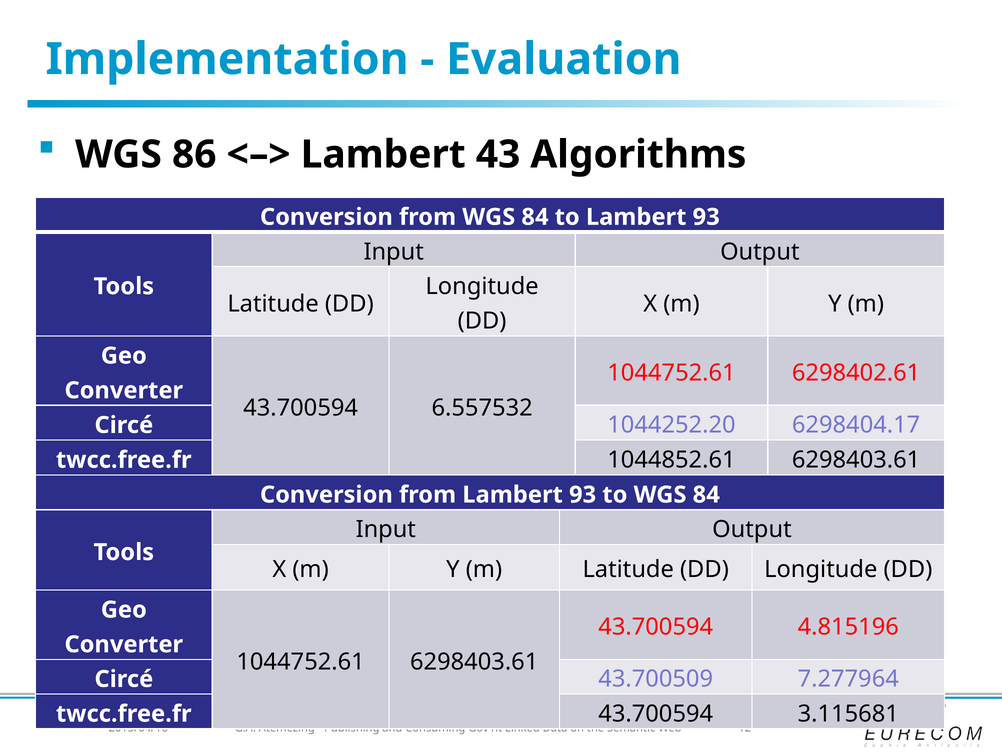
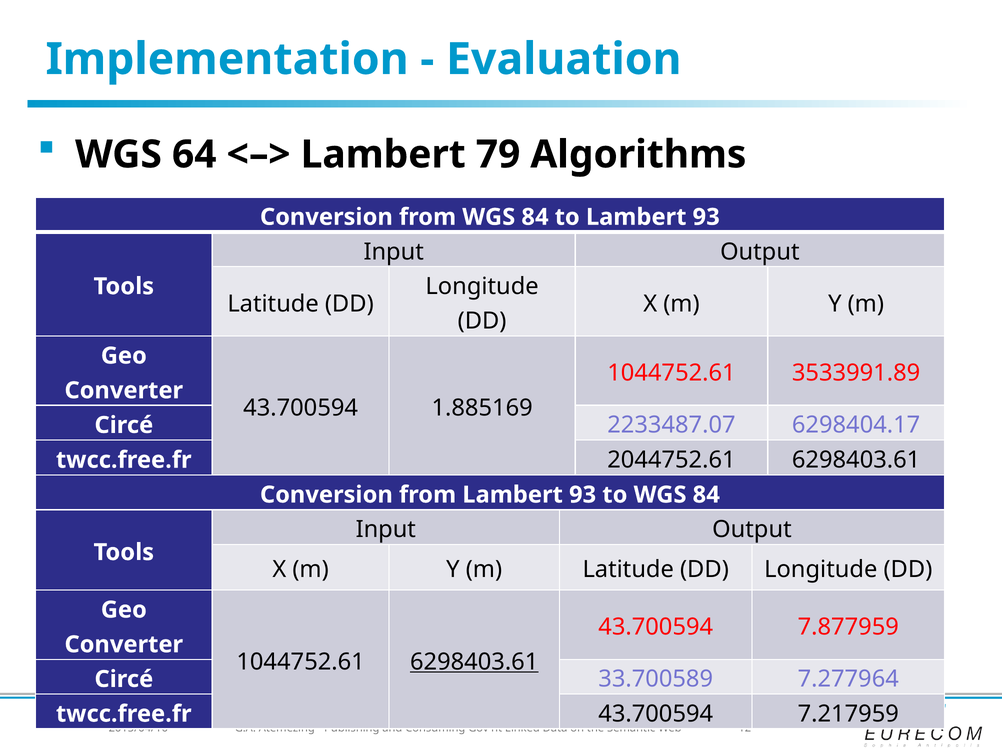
86: 86 -> 64
43: 43 -> 79
6298402.61: 6298402.61 -> 3533991.89
6.557532: 6.557532 -> 1.885169
1044252.20: 1044252.20 -> 2233487.07
1044852.61: 1044852.61 -> 2044752.61
4.815196: 4.815196 -> 7.877959
6298403.61 at (474, 661) underline: none -> present
43.700509: 43.700509 -> 33.700589
3.115681: 3.115681 -> 7.217959
